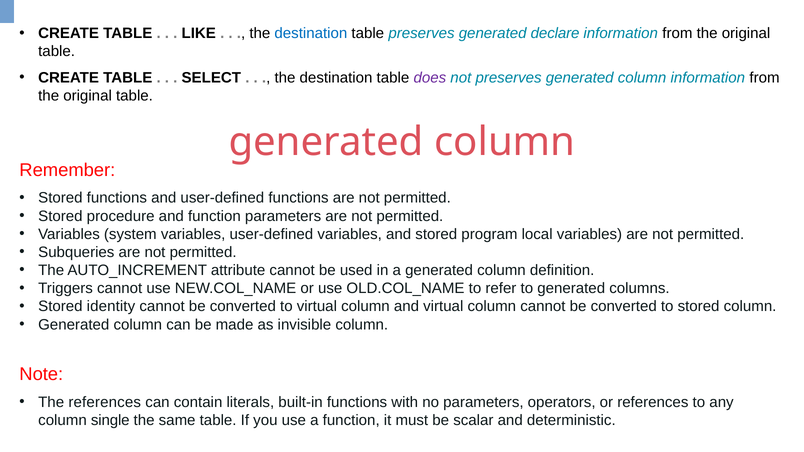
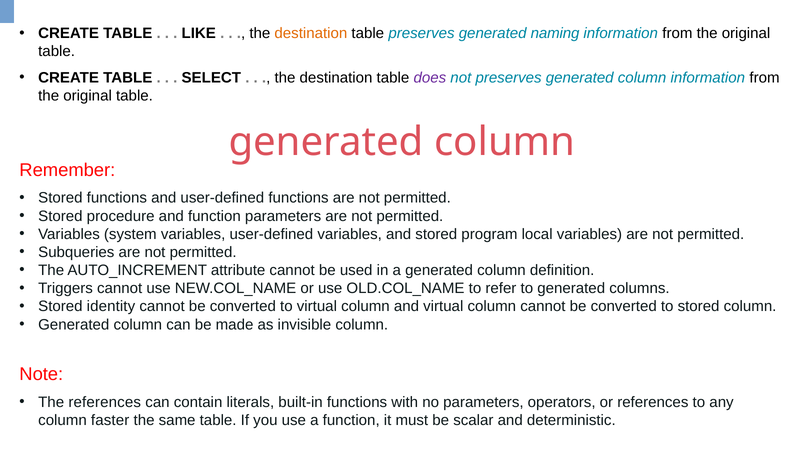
destination at (311, 33) colour: blue -> orange
declare: declare -> naming
single: single -> faster
